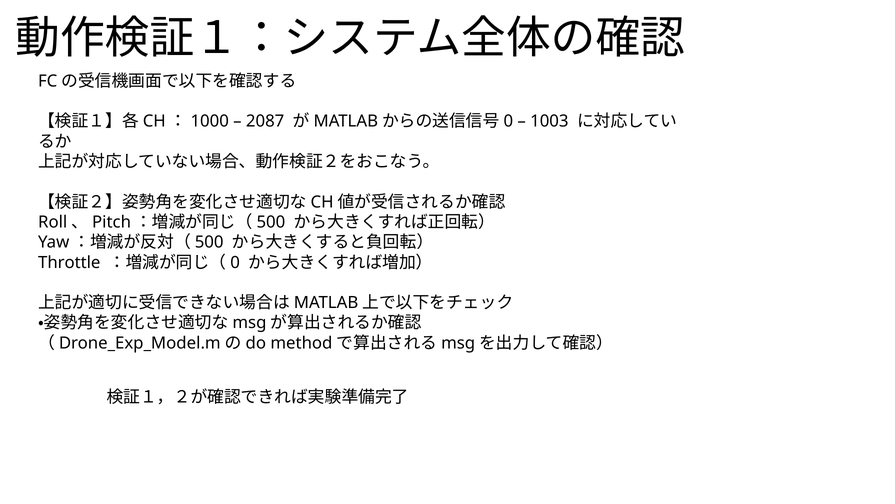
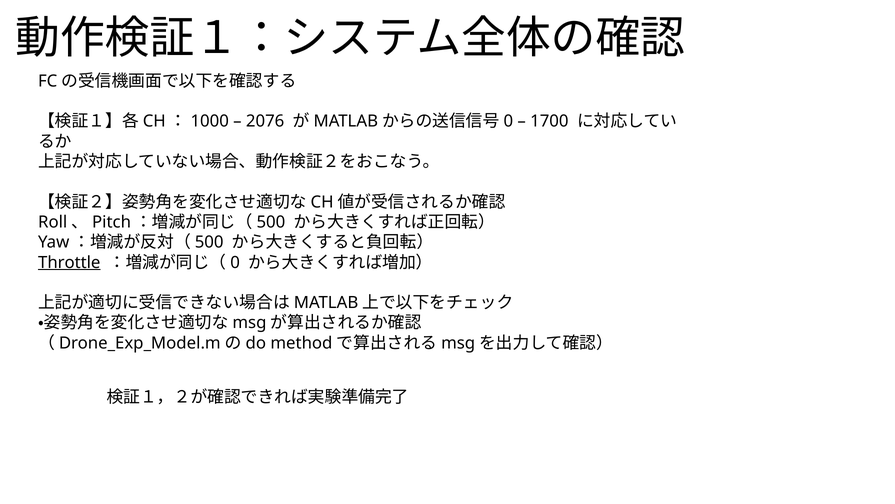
2087: 2087 -> 2076
1003: 1003 -> 1700
Throttle underline: none -> present
